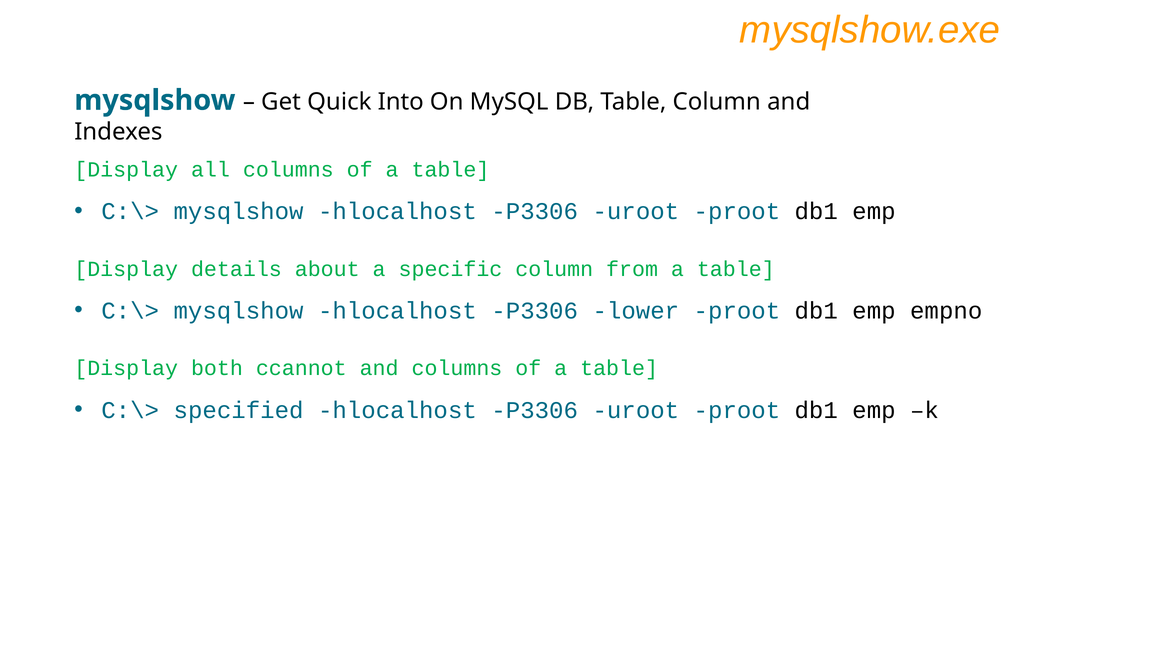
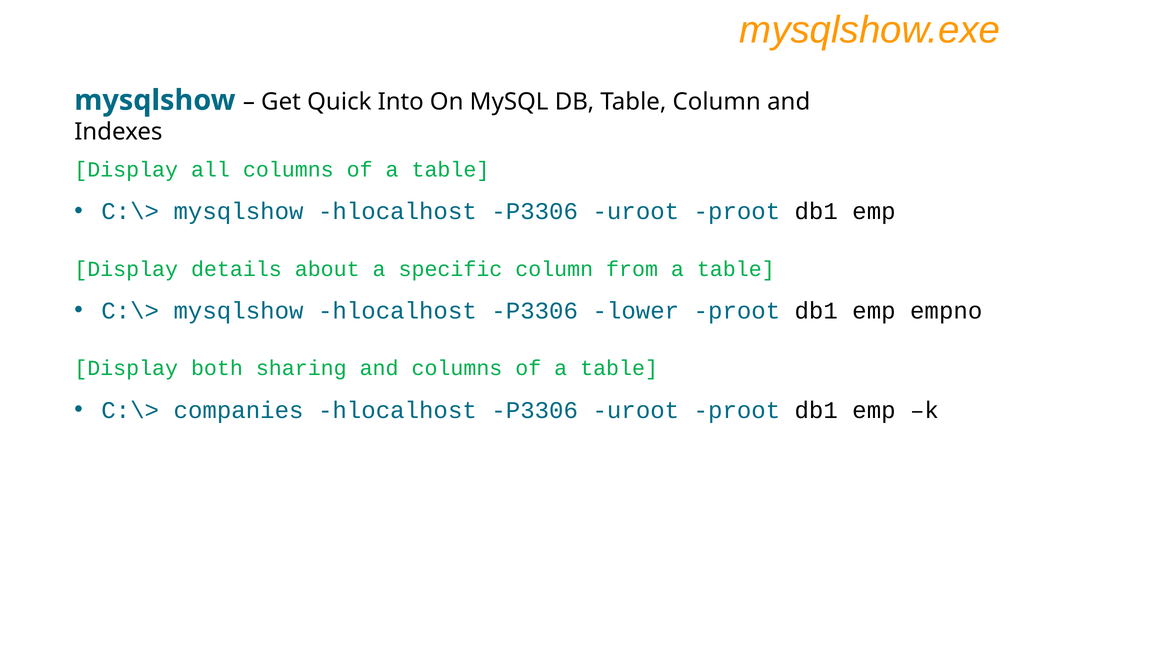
ccannot: ccannot -> sharing
specified: specified -> companies
